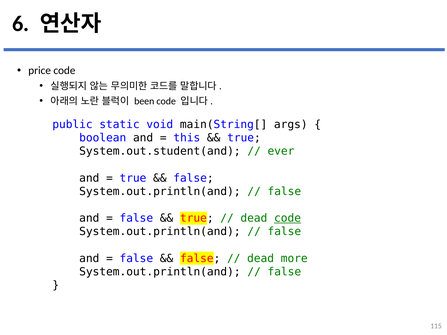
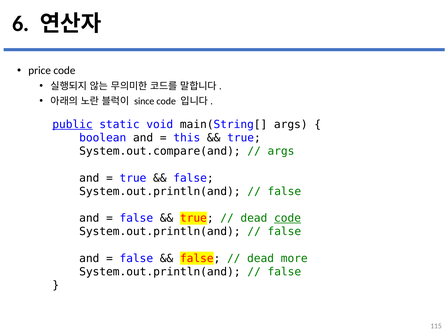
been: been -> since
public underline: none -> present
System.out.student(and: System.out.student(and -> System.out.compare(and
ever at (281, 151): ever -> args
